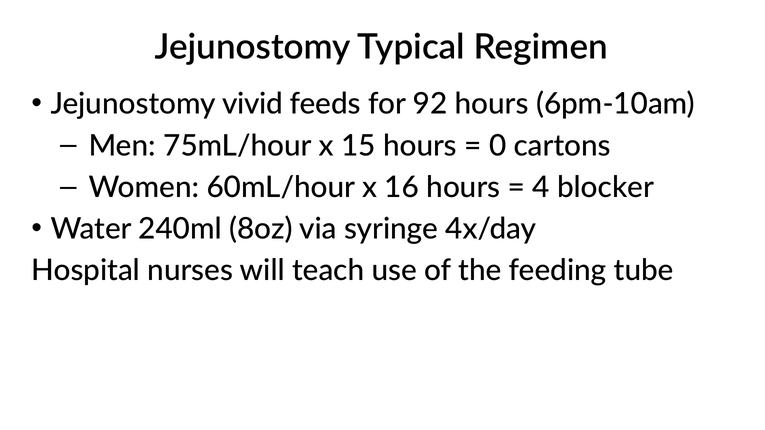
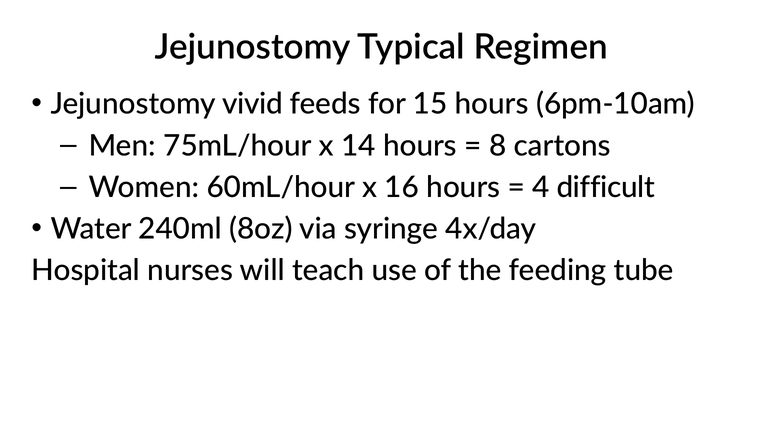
92: 92 -> 15
15: 15 -> 14
0: 0 -> 8
blocker: blocker -> difficult
